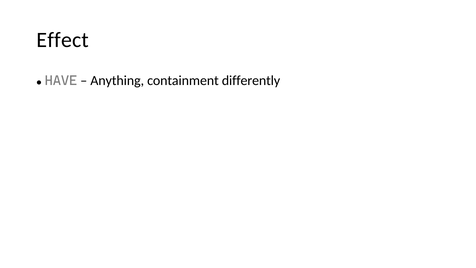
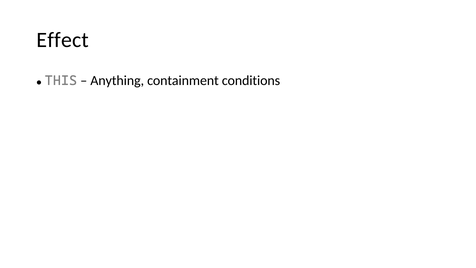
HAVE: HAVE -> THIS
differently: differently -> conditions
